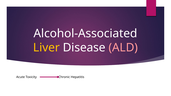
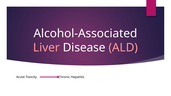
Liver colour: yellow -> pink
